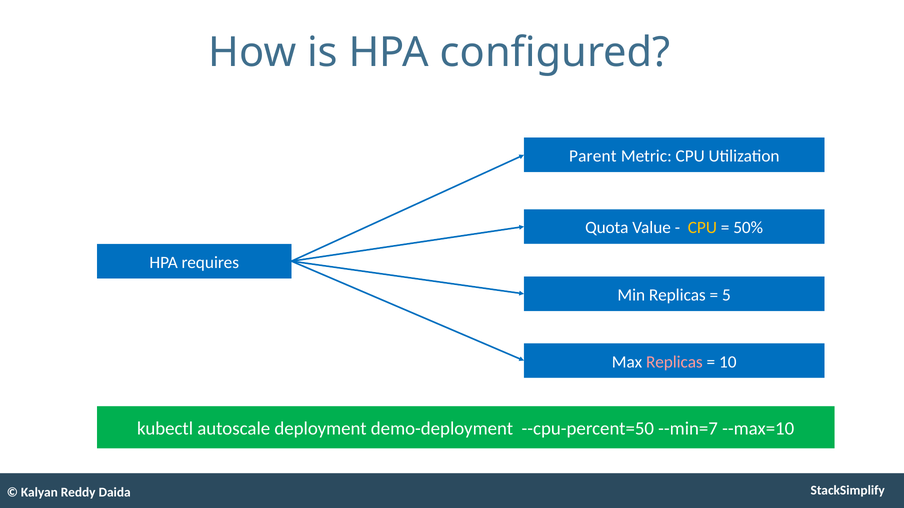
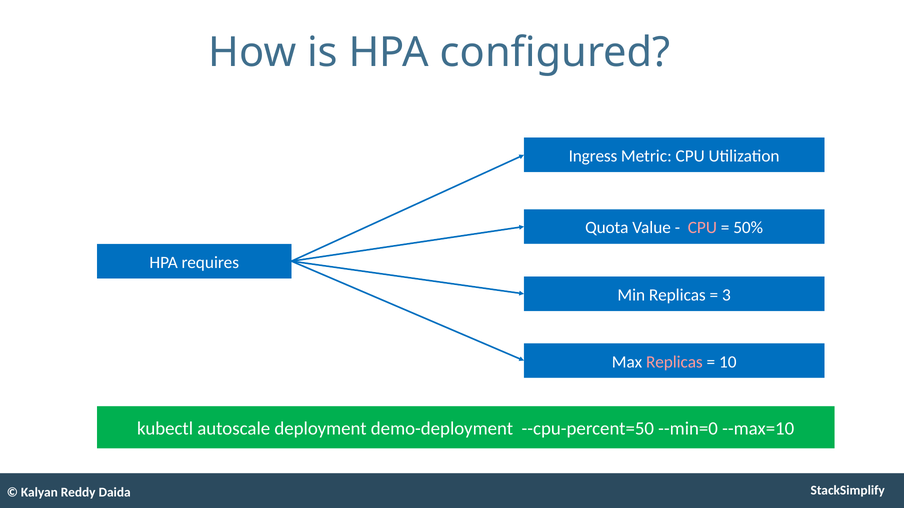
Parent: Parent -> Ingress
CPU at (702, 228) colour: yellow -> pink
5: 5 -> 3
--min=7: --min=7 -> --min=0
